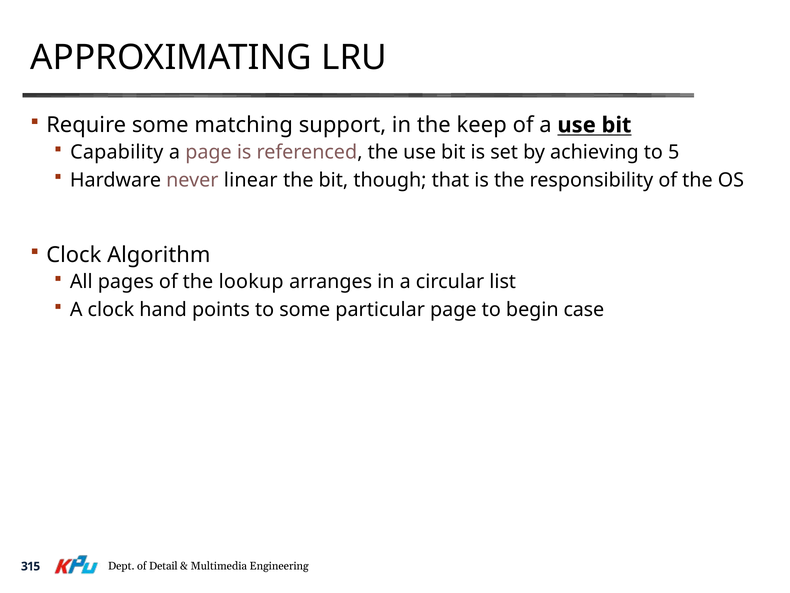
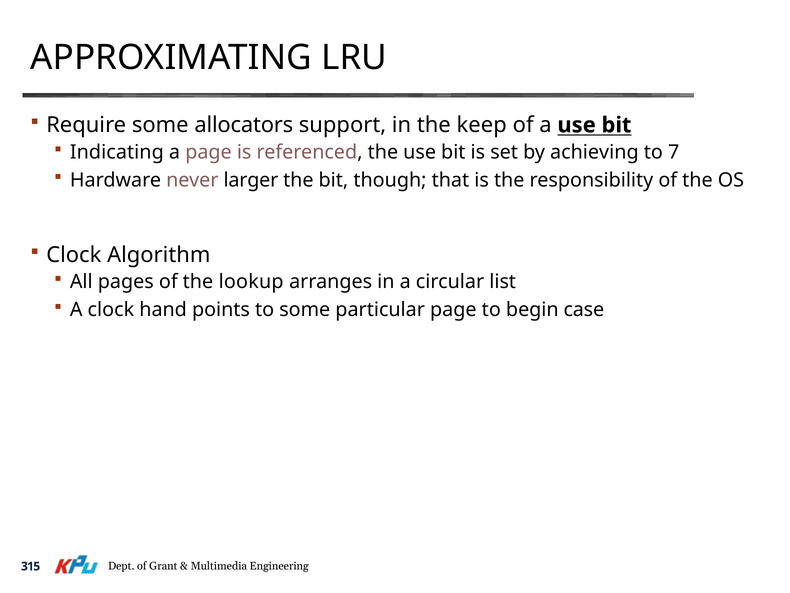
matching: matching -> allocators
Capability: Capability -> Indicating
5: 5 -> 7
linear: linear -> larger
Detail: Detail -> Grant
